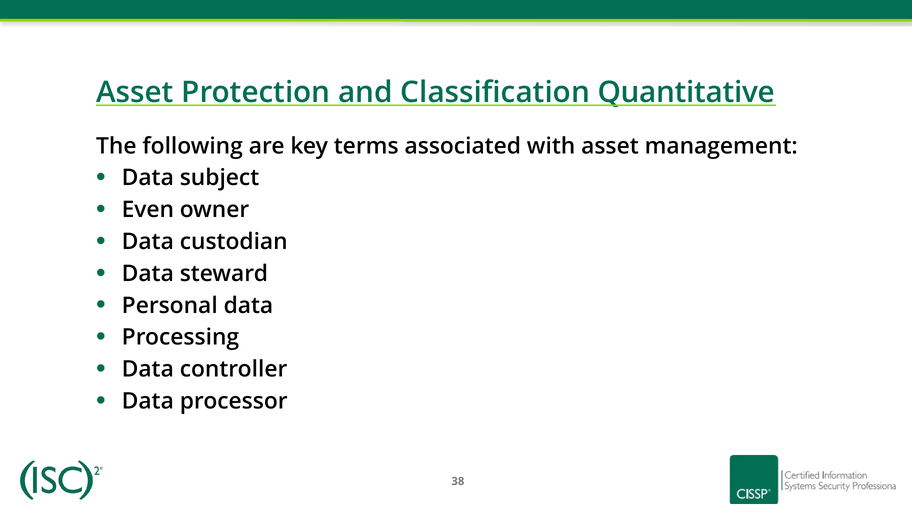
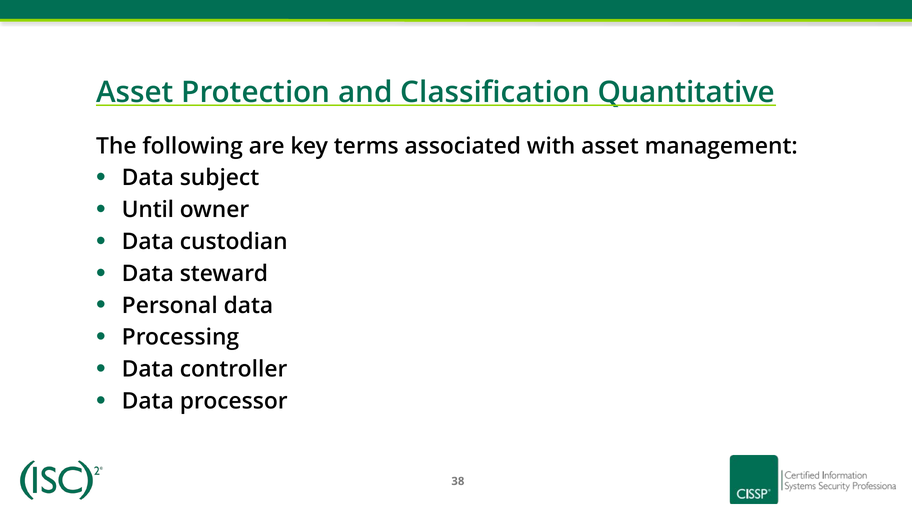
Even: Even -> Until
